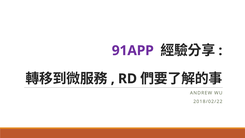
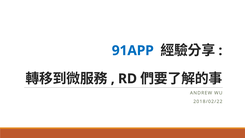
91APP colour: purple -> blue
